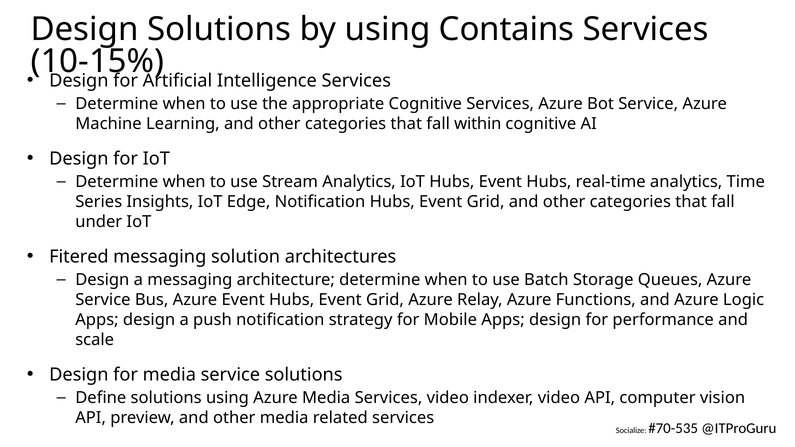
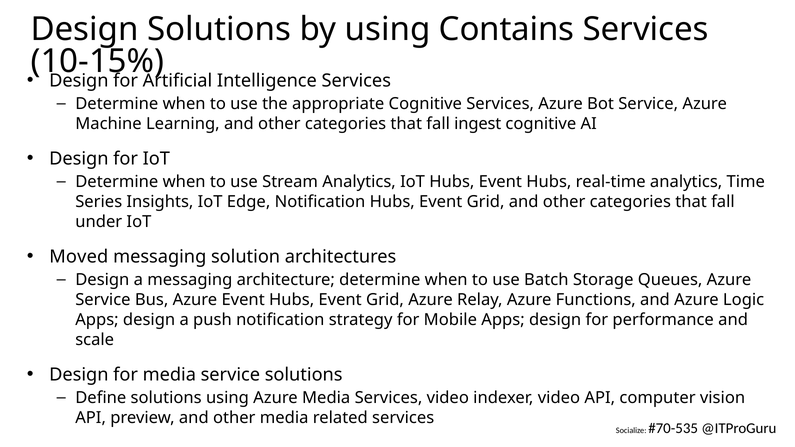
within: within -> ingest
Fitered: Fitered -> Moved
